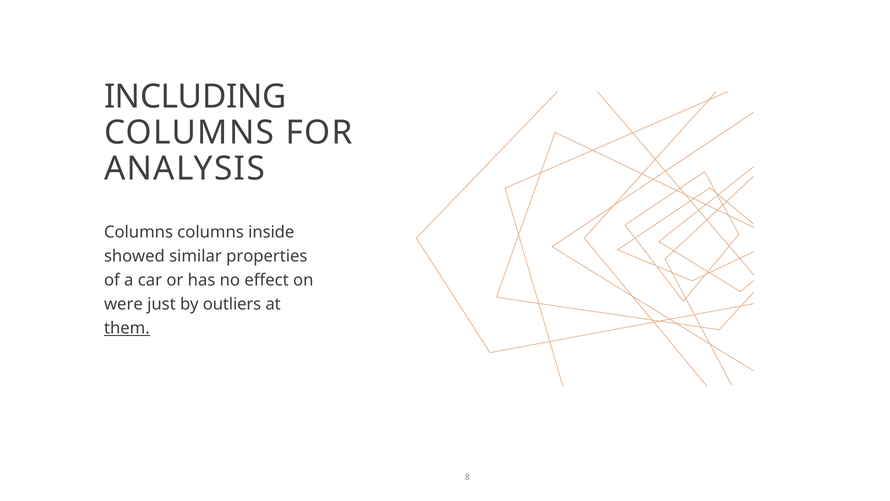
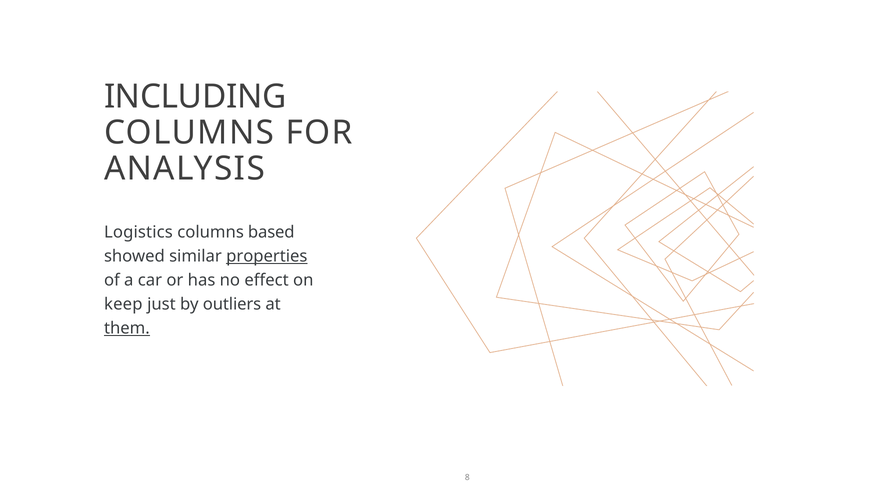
Columns at (139, 232): Columns -> Logistics
inside: inside -> based
properties underline: none -> present
were: were -> keep
